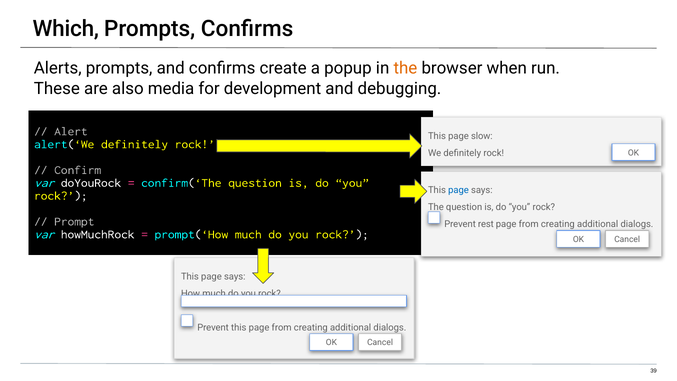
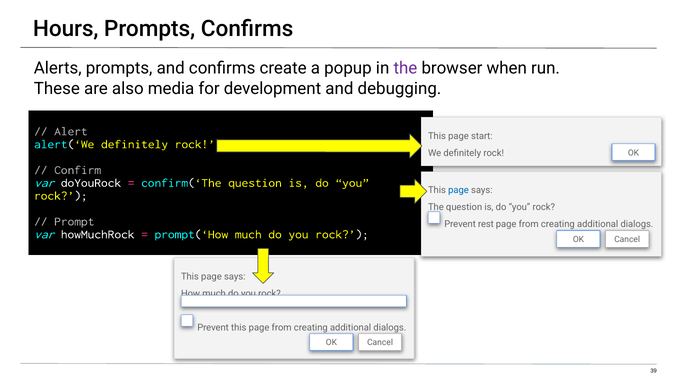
Which: Which -> Hours
the at (405, 68) colour: orange -> purple
slow: slow -> start
